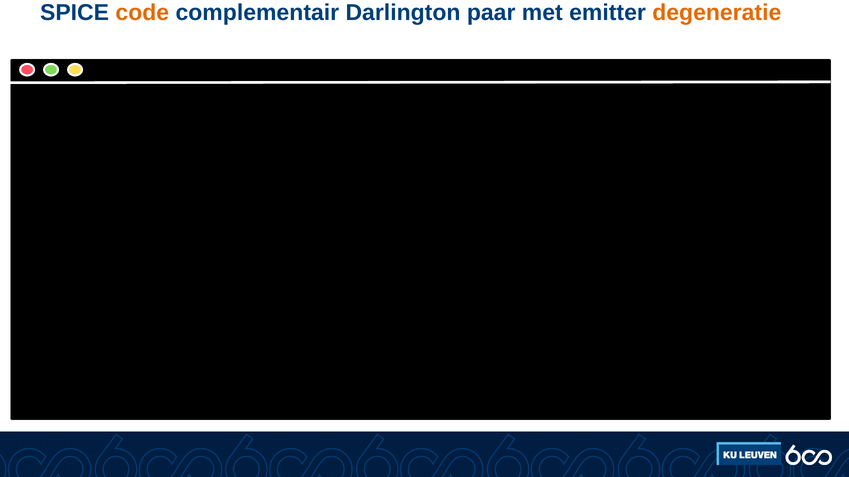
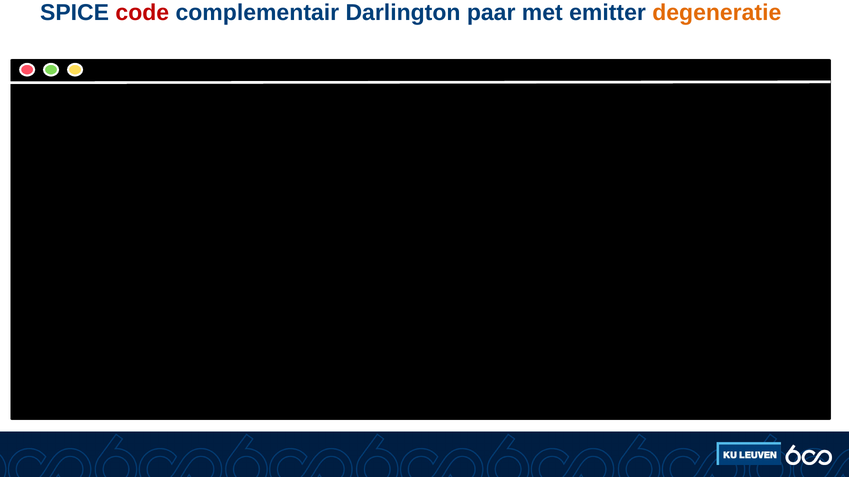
code colour: orange -> red
